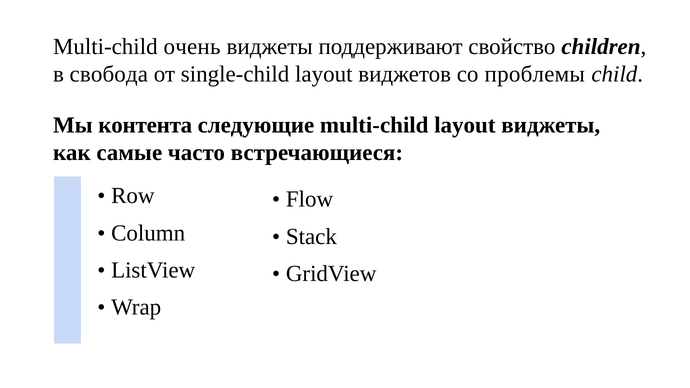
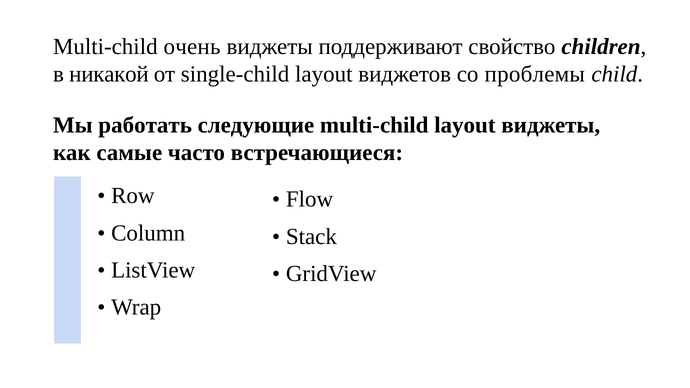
свобода: свобода -> никакой
контента: контента -> работать
